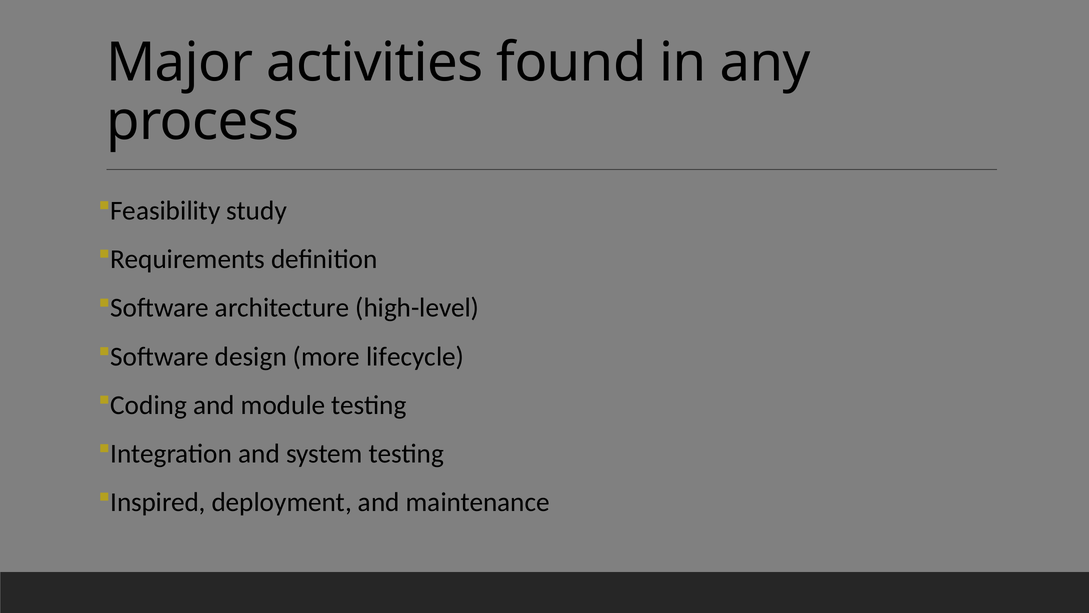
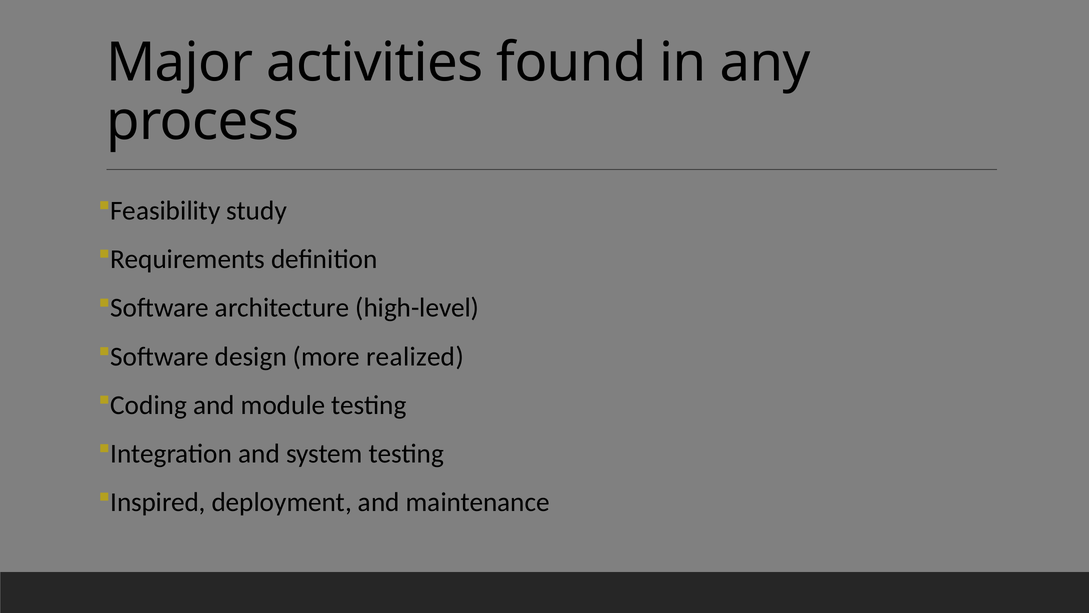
lifecycle: lifecycle -> realized
